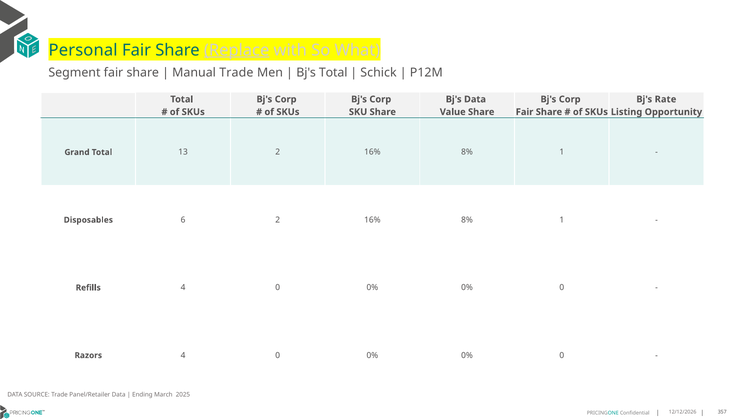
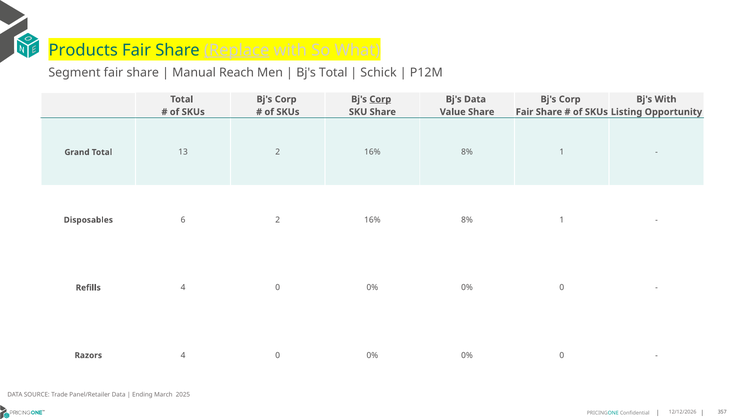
Personal: Personal -> Products
Manual Trade: Trade -> Reach
Corp at (380, 99) underline: none -> present
Bj's Rate: Rate -> With
